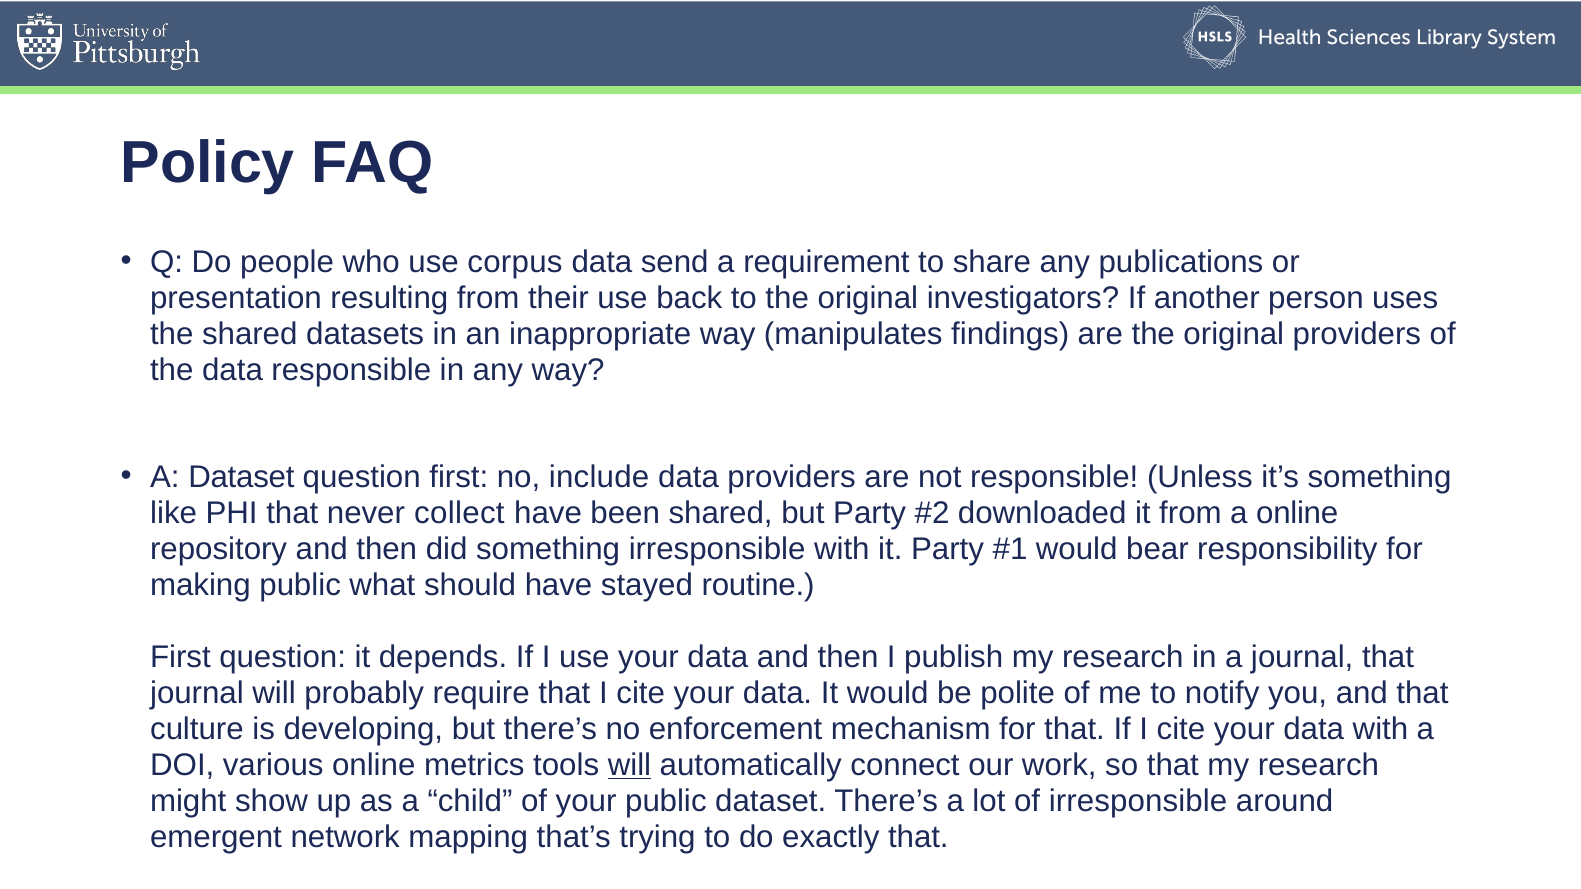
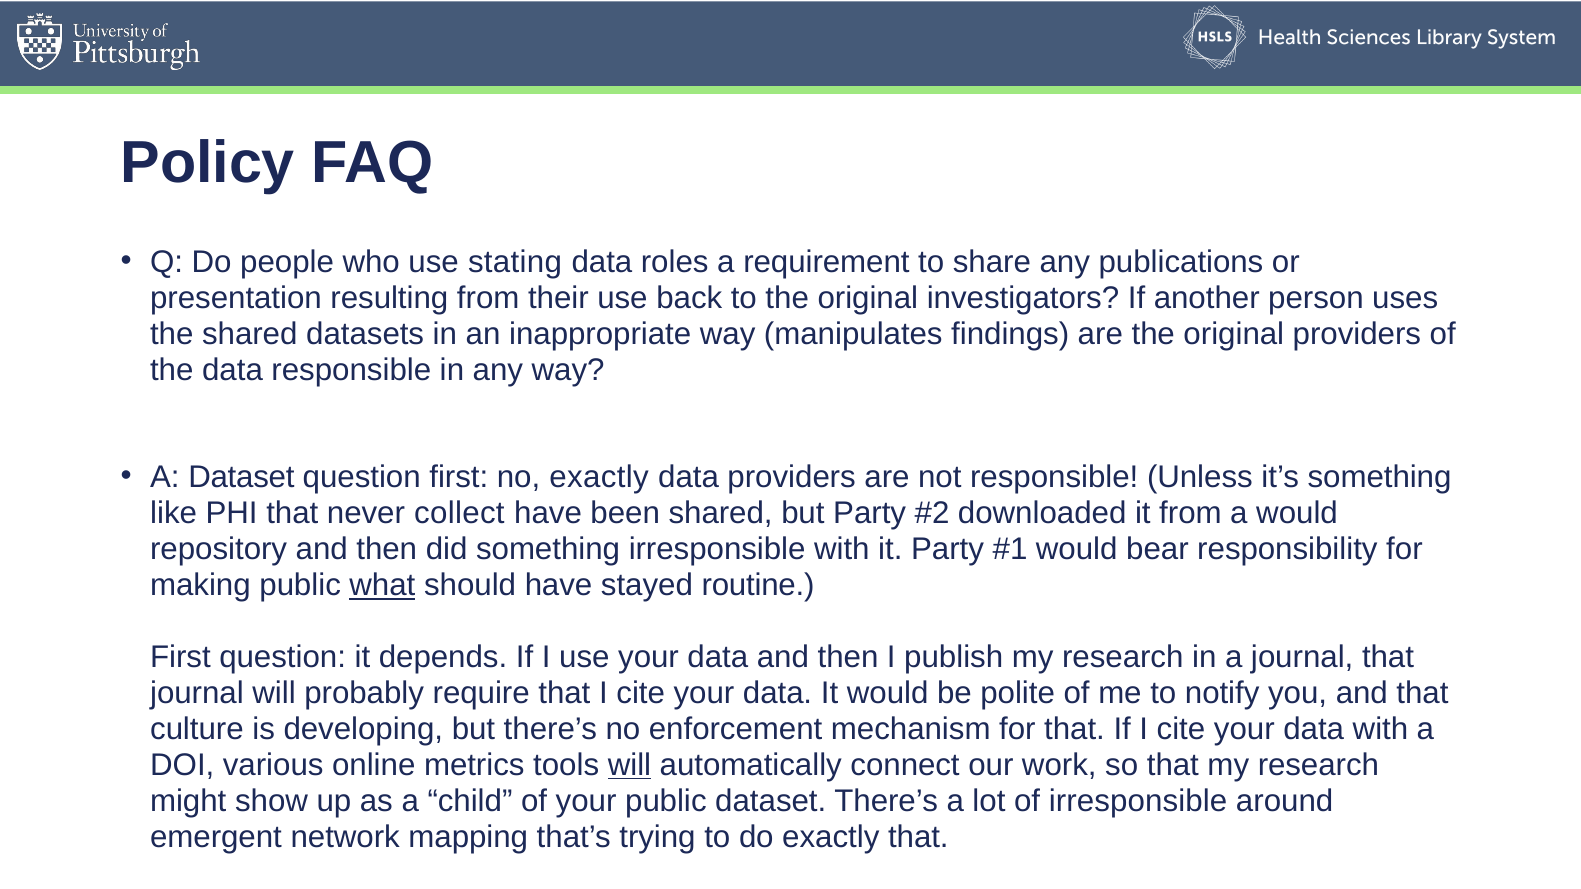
corpus: corpus -> stating
send: send -> roles
no include: include -> exactly
a online: online -> would
what underline: none -> present
